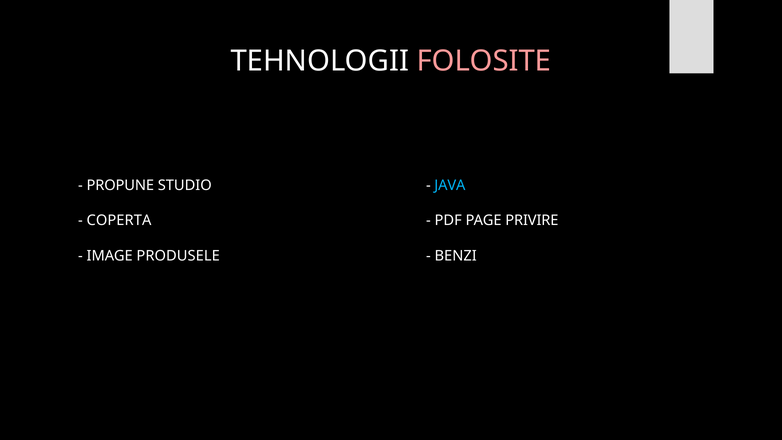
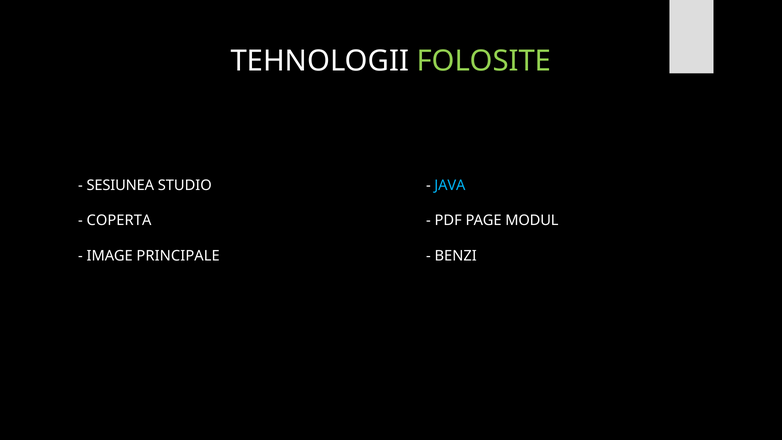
FOLOSITE colour: pink -> light green
PROPUNE: PROPUNE -> SESIUNEA
PRIVIRE: PRIVIRE -> MODUL
PRODUSELE: PRODUSELE -> PRINCIPALE
